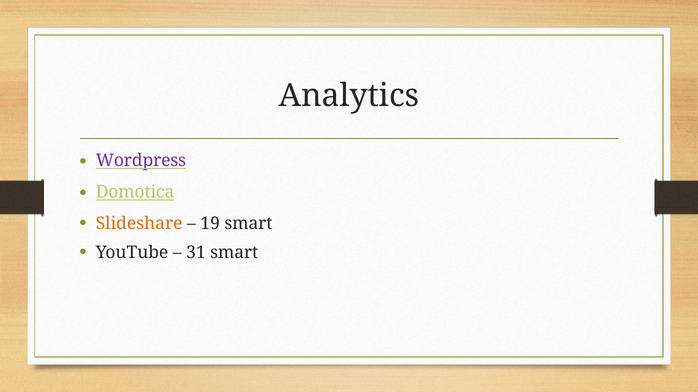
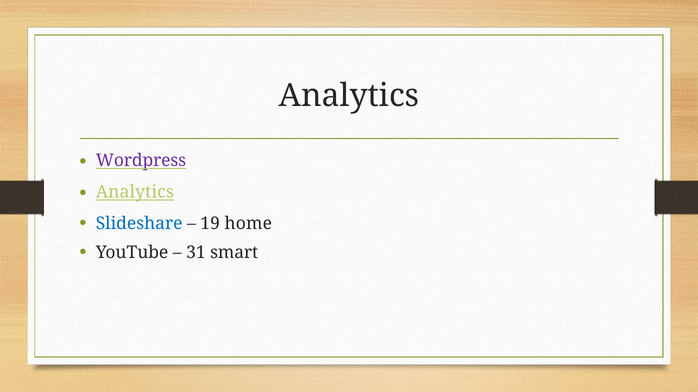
Domotica at (135, 192): Domotica -> Analytics
Slideshare colour: orange -> blue
19 smart: smart -> home
